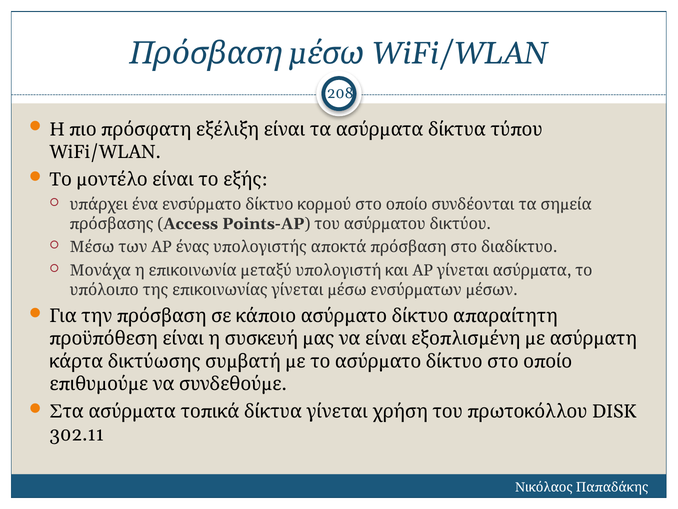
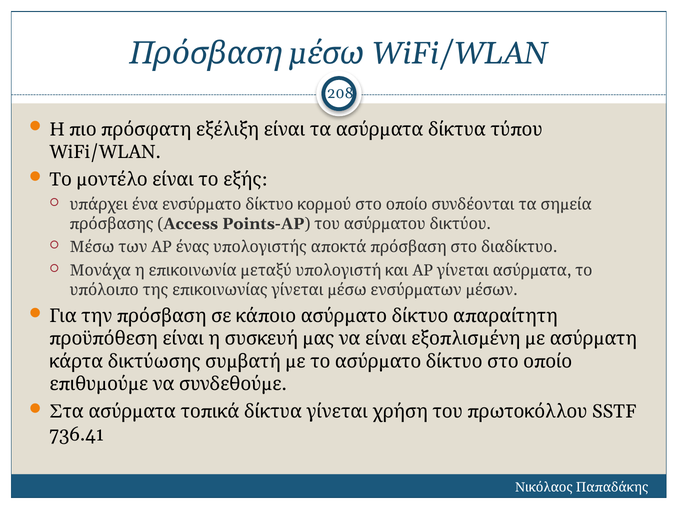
DISK: DISK -> SSTF
302.11: 302.11 -> 736.41
